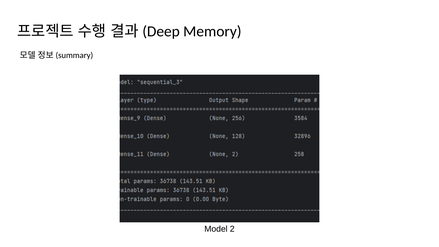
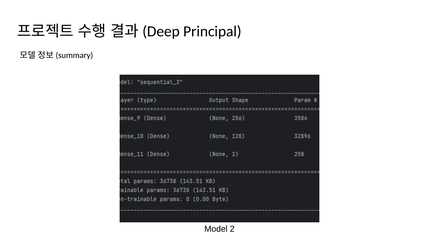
Memory: Memory -> Principal
